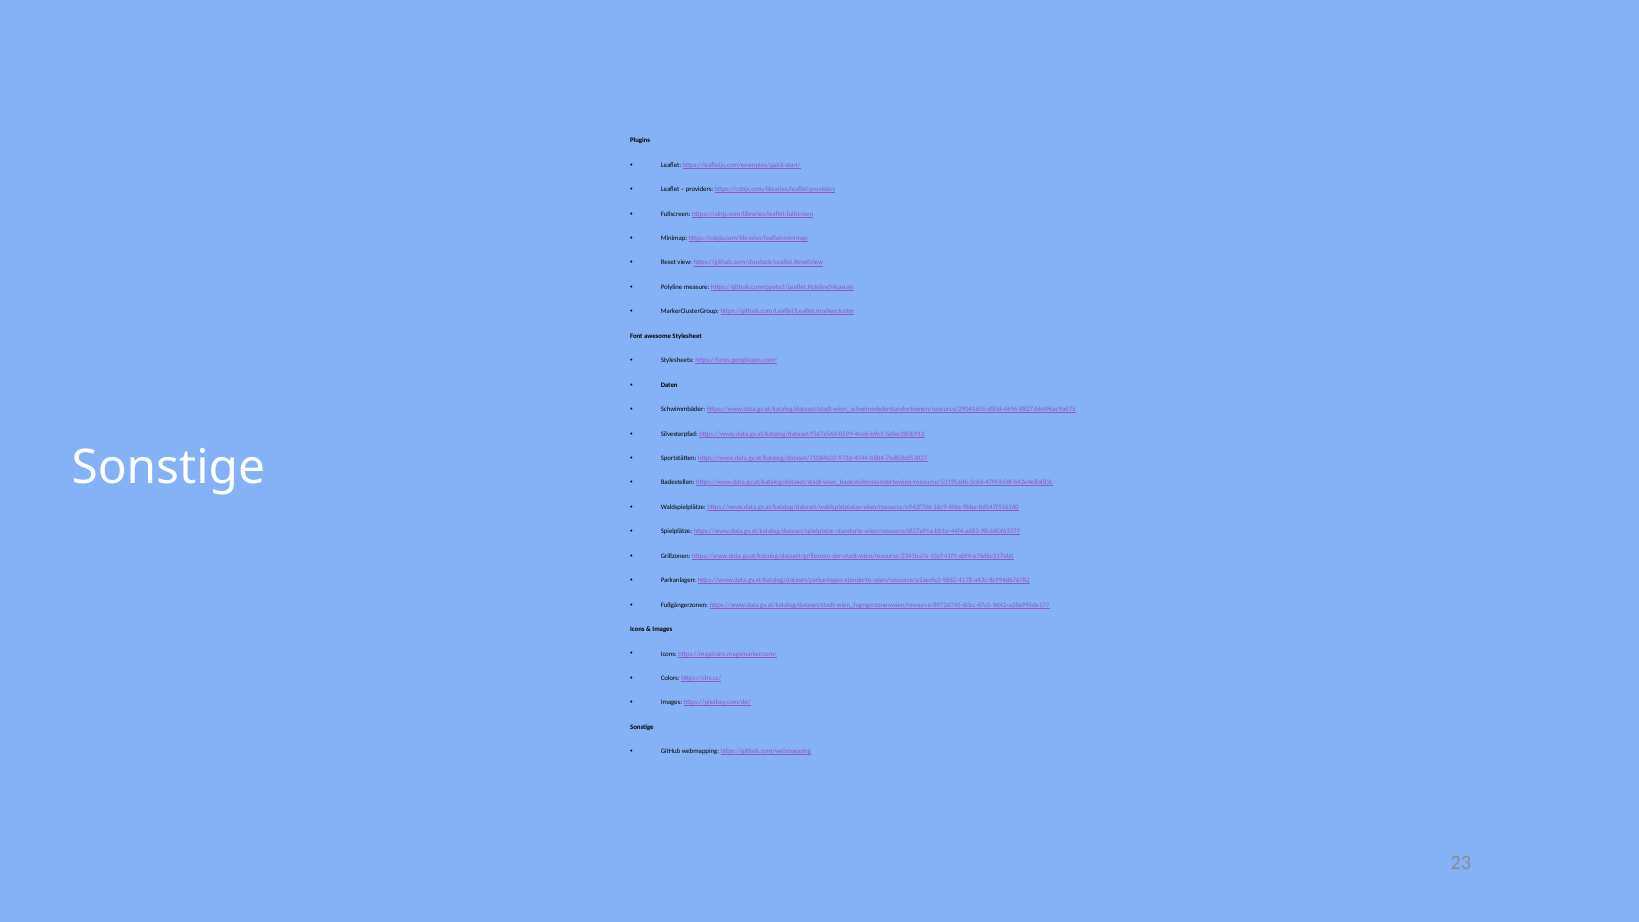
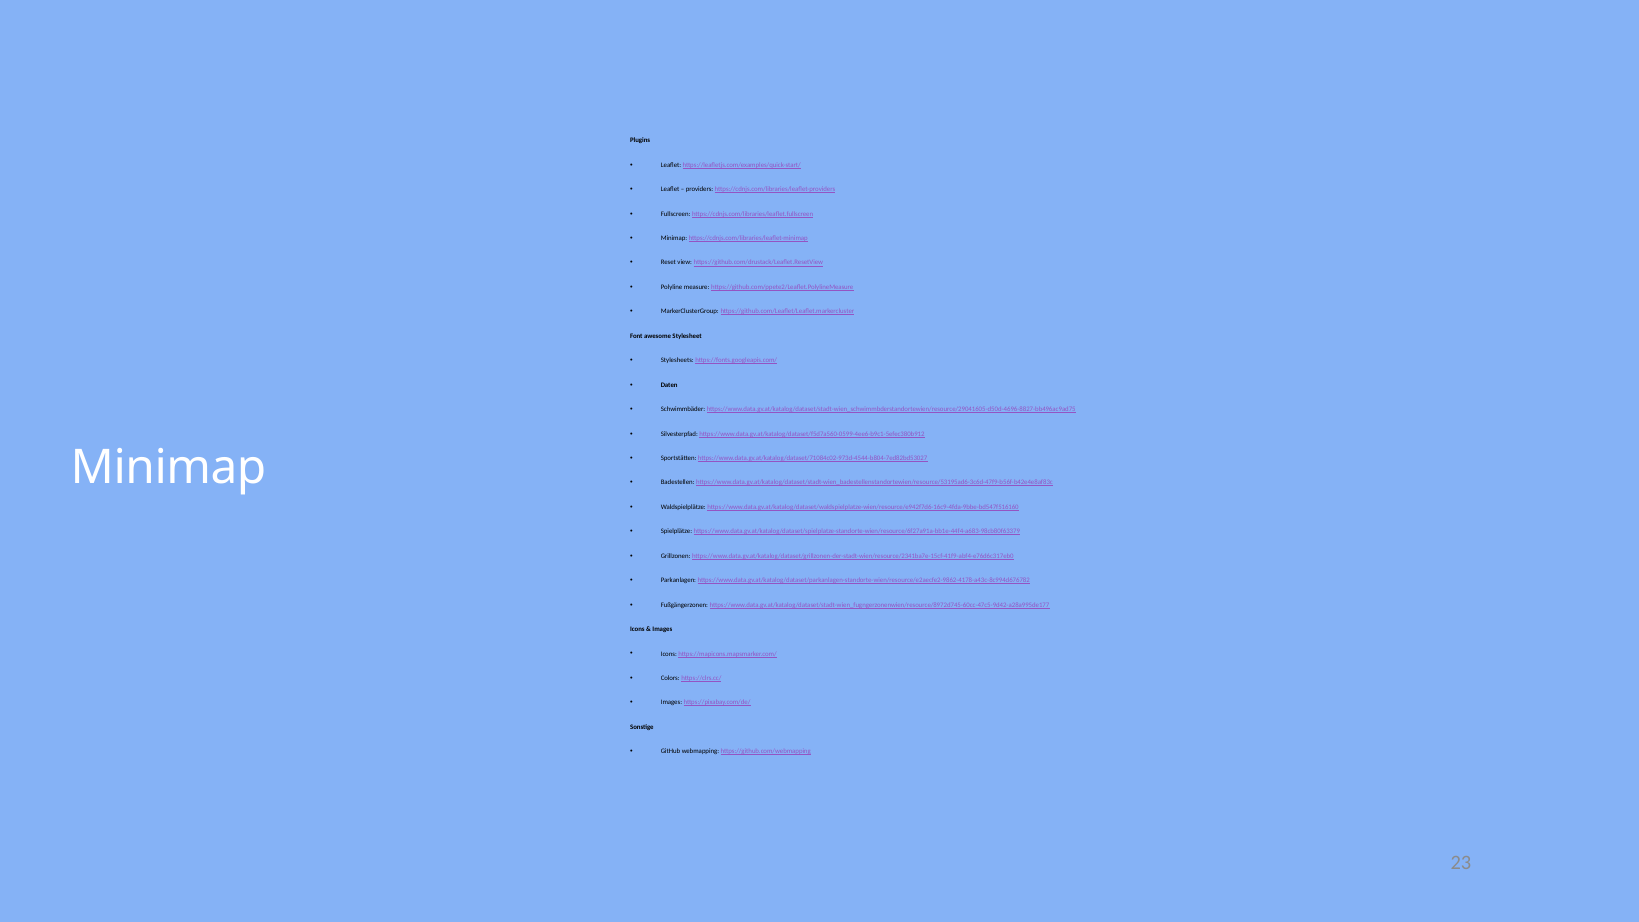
Sonstige at (168, 468): Sonstige -> Minimap
